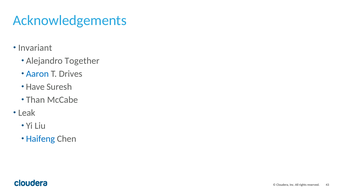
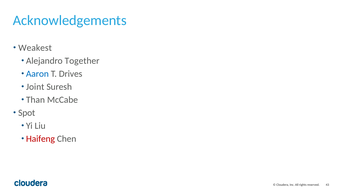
Invariant: Invariant -> Weakest
Have: Have -> Joint
Leak: Leak -> Spot
Haifeng colour: blue -> red
